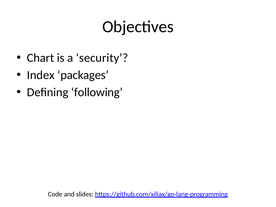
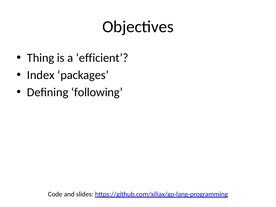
Chart: Chart -> Thing
security: security -> efficient
